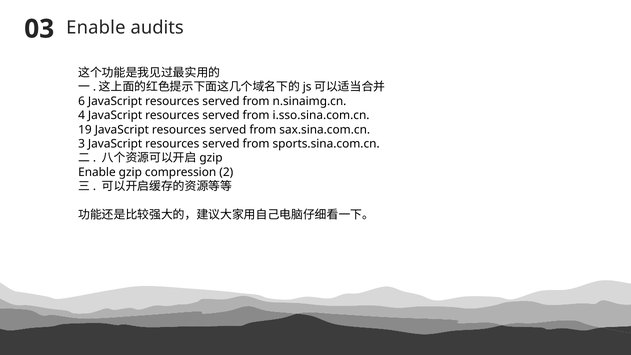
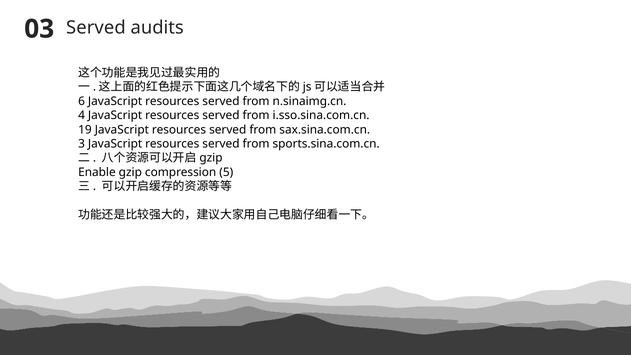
03 Enable: Enable -> Served
2: 2 -> 5
